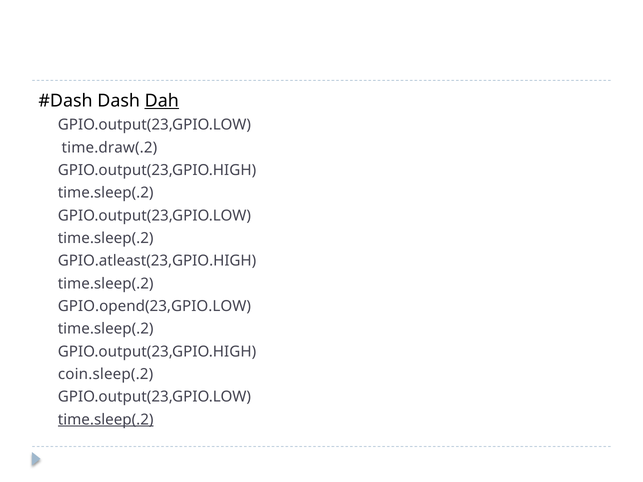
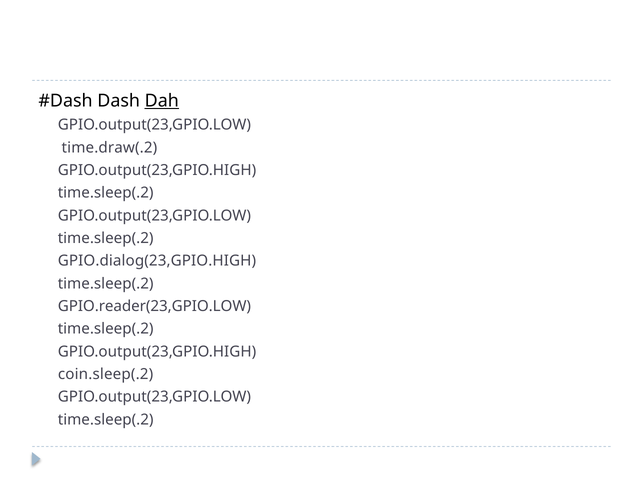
GPIO.atleast(23,GPIO.HIGH: GPIO.atleast(23,GPIO.HIGH -> GPIO.dialog(23,GPIO.HIGH
GPIO.opend(23,GPIO.LOW: GPIO.opend(23,GPIO.LOW -> GPIO.reader(23,GPIO.LOW
time.sleep(.2 at (106, 420) underline: present -> none
